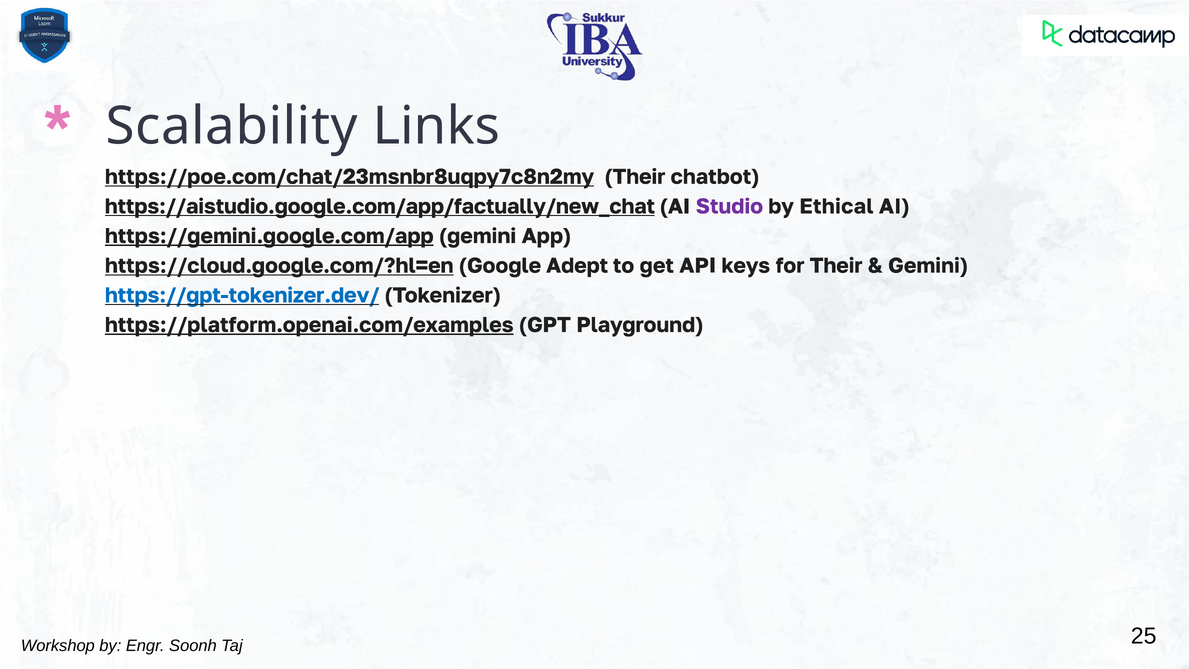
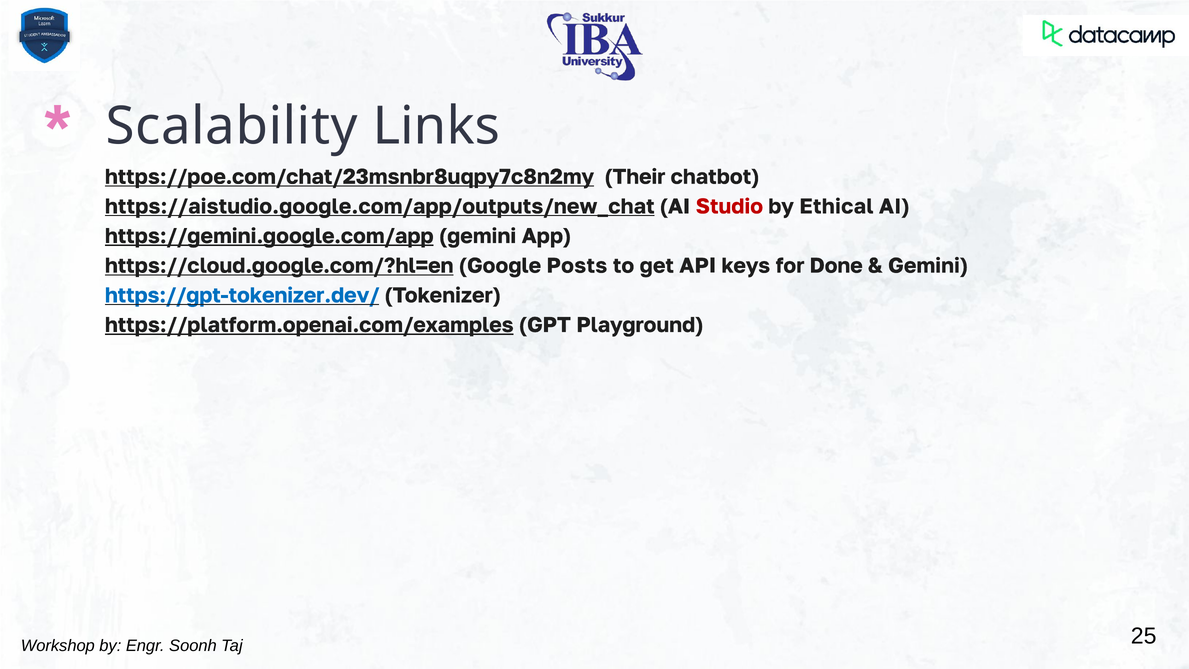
https://aistudio.google.com/app/factually/new_chat: https://aistudio.google.com/app/factually/new_chat -> https://aistudio.google.com/app/outputs/new_chat
Studio colour: purple -> red
Adept: Adept -> Posts
for Their: Their -> Done
